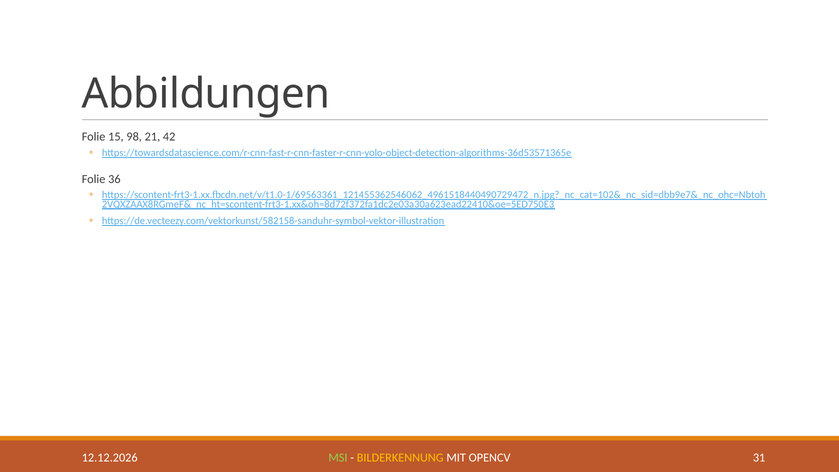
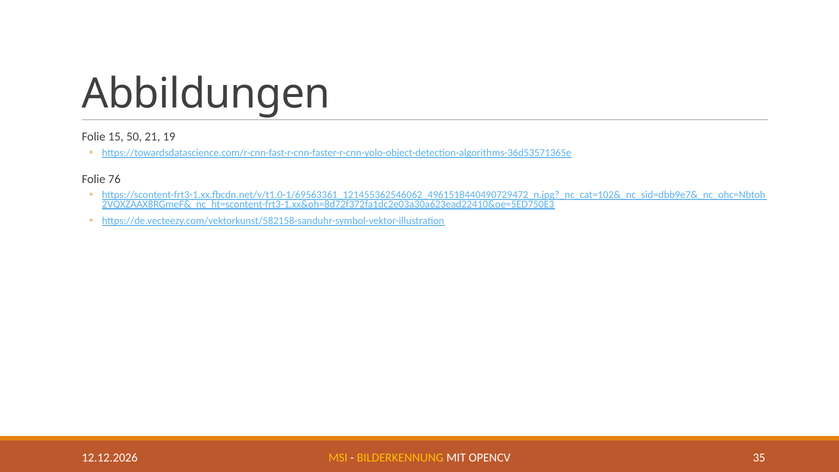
98: 98 -> 50
42: 42 -> 19
36: 36 -> 76
MSI colour: light green -> yellow
31: 31 -> 35
